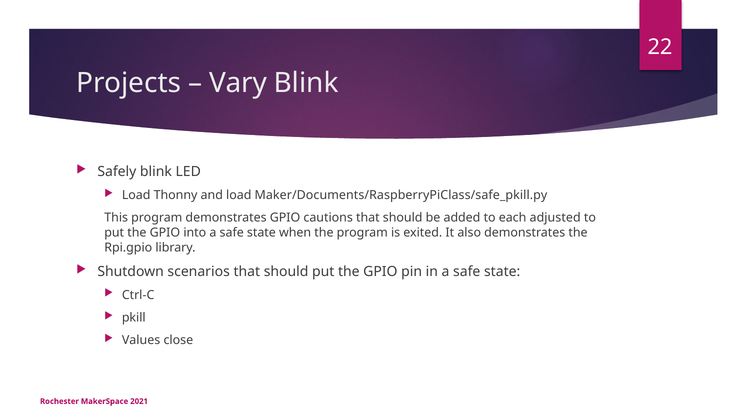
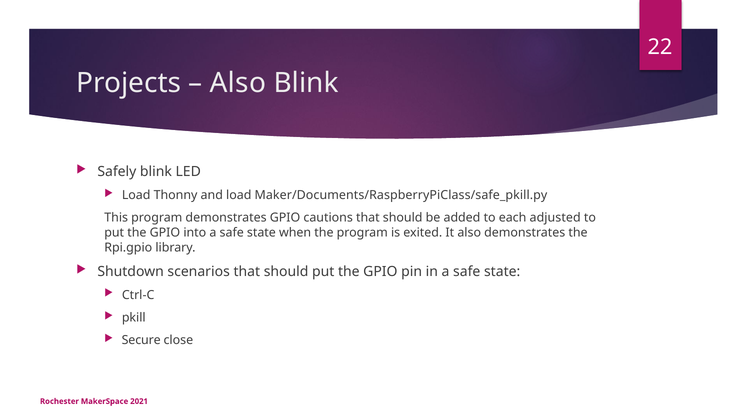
Vary at (238, 83): Vary -> Also
Values: Values -> Secure
